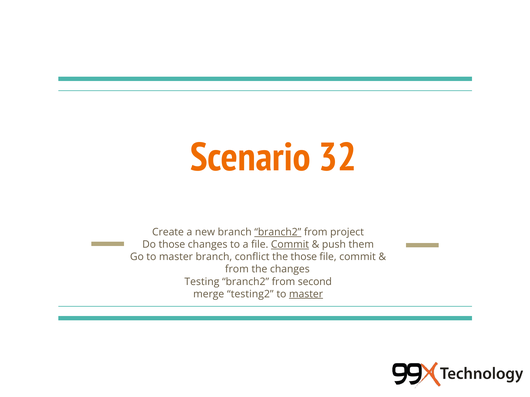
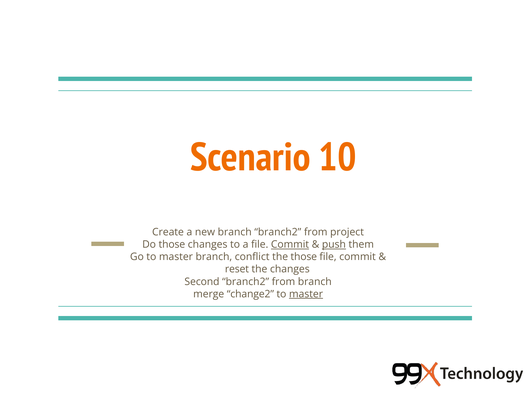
32: 32 -> 10
branch2 at (278, 232) underline: present -> none
push underline: none -> present
from at (237, 270): from -> reset
Testing: Testing -> Second
from second: second -> branch
testing2: testing2 -> change2
